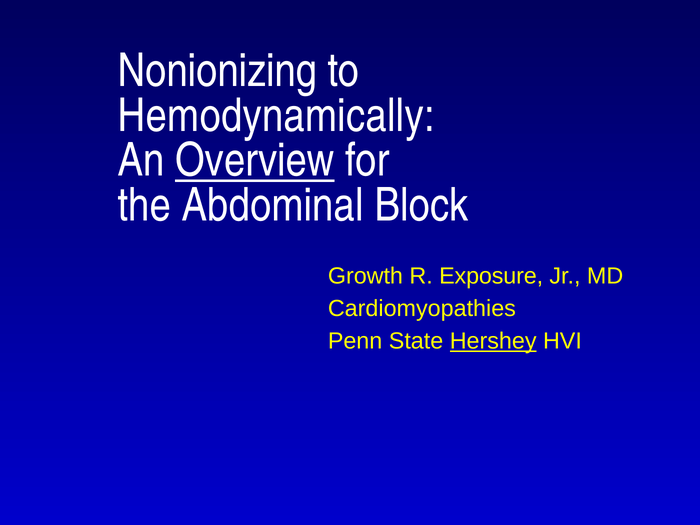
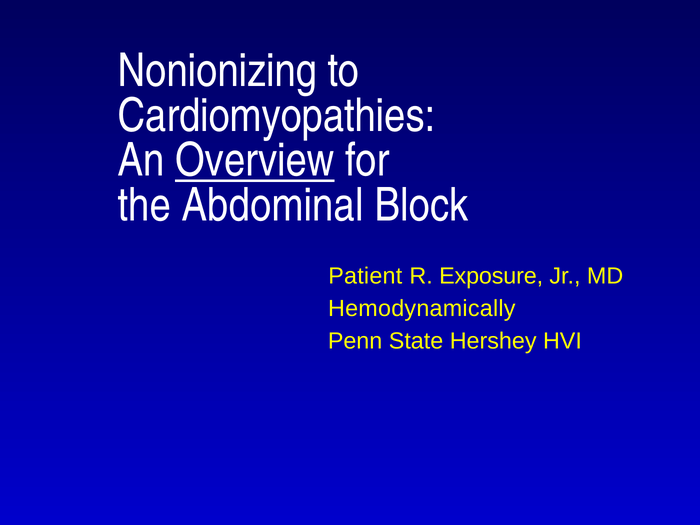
Hemodynamically: Hemodynamically -> Cardiomyopathies
Growth: Growth -> Patient
Cardiomyopathies: Cardiomyopathies -> Hemodynamically
Hershey underline: present -> none
